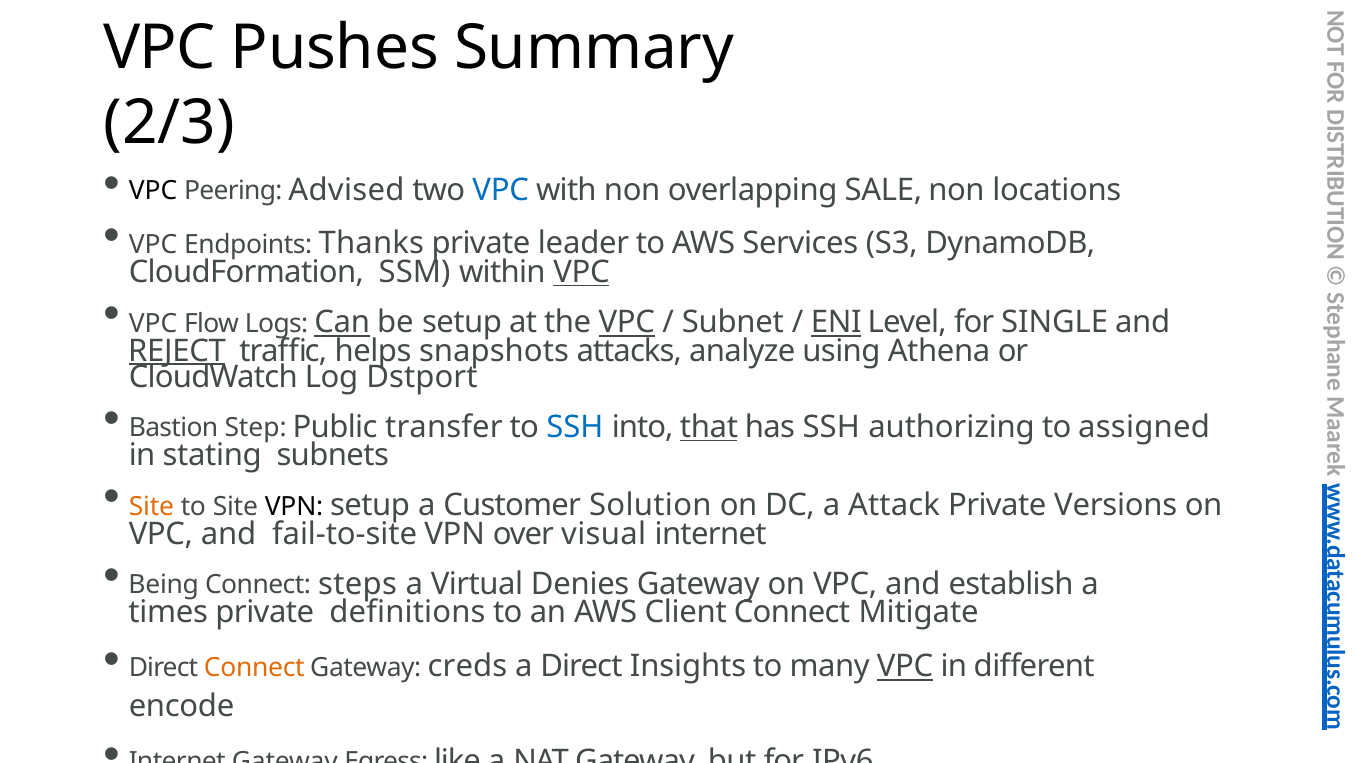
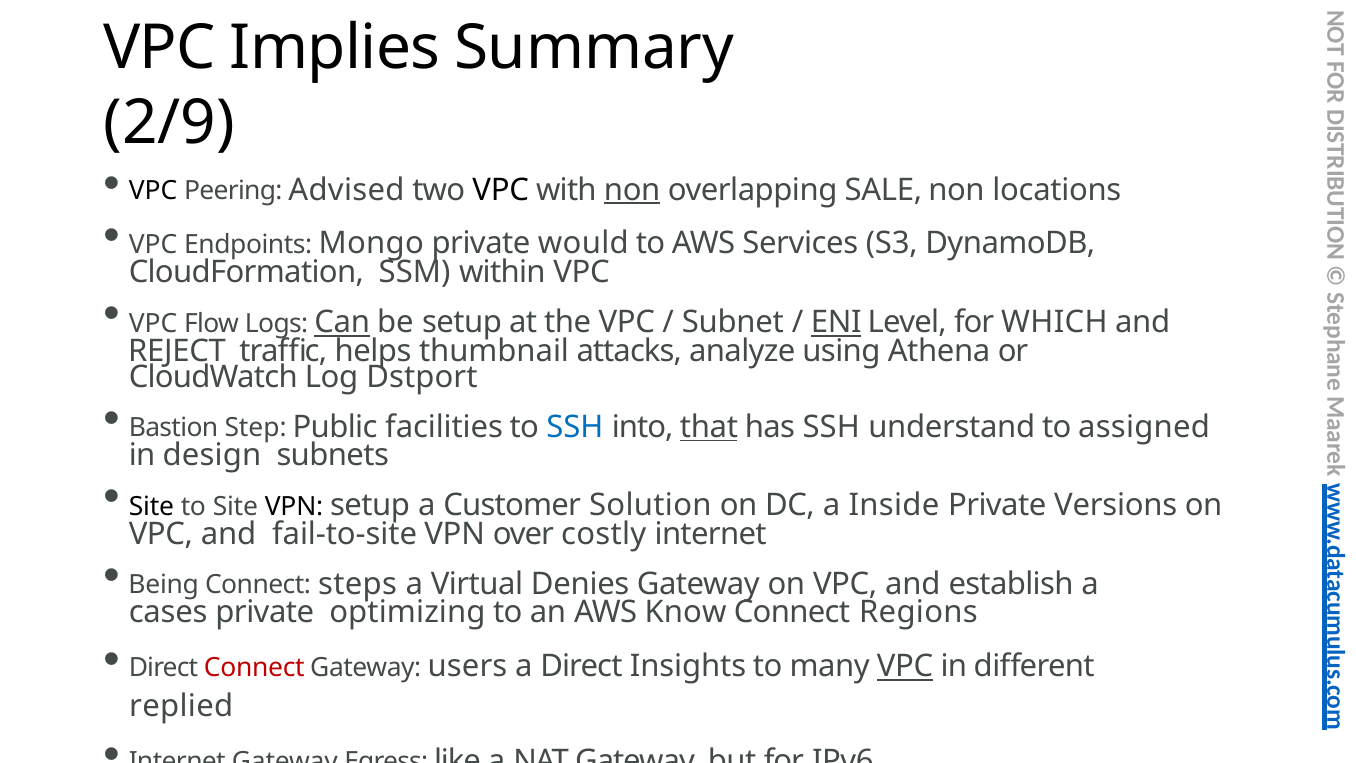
Pushes: Pushes -> Implies
2/3: 2/3 -> 2/9
VPC at (501, 190) colour: blue -> black
non at (632, 190) underline: none -> present
Thanks: Thanks -> Mongo
leader: leader -> would
VPC at (582, 272) underline: present -> none
VPC at (627, 322) underline: present -> none
SINGLE: SINGLE -> WHICH
REJECT underline: present -> none
snapshots: snapshots -> thumbnail
transfer: transfer -> facilities
authorizing: authorizing -> understand
stating: stating -> design
Site at (151, 506) colour: orange -> black
Attack: Attack -> Inside
visual: visual -> costly
times: times -> cases
definitions: definitions -> optimizing
Client: Client -> Know
Mitigate: Mitigate -> Regions
Connect at (254, 667) colour: orange -> red
creds: creds -> users
encode: encode -> replied
